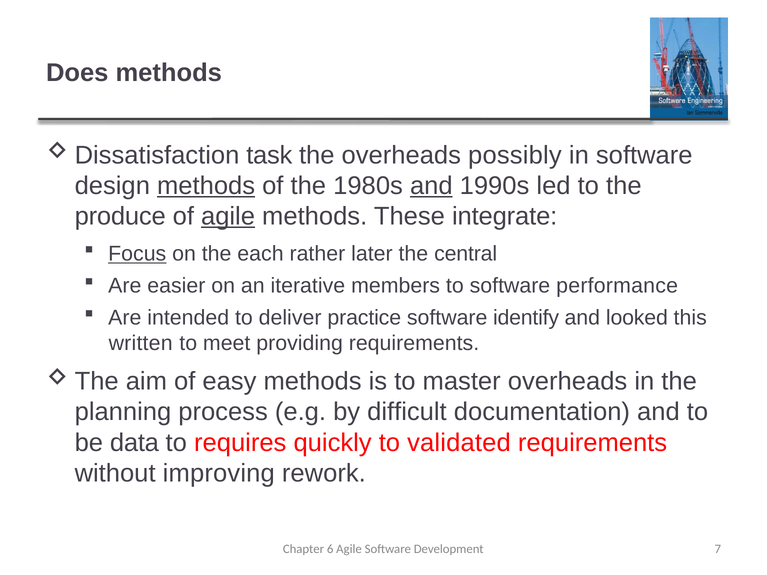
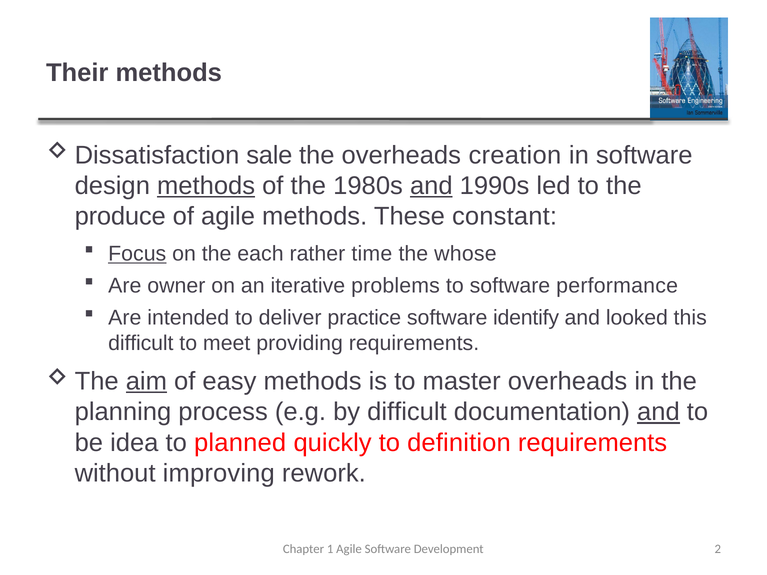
Does: Does -> Their
task: task -> sale
possibly: possibly -> creation
agile at (228, 216) underline: present -> none
integrate: integrate -> constant
later: later -> time
central: central -> whose
easier: easier -> owner
members: members -> problems
written at (141, 343): written -> difficult
aim underline: none -> present
and at (658, 412) underline: none -> present
data: data -> idea
requires: requires -> planned
validated: validated -> definition
6: 6 -> 1
7: 7 -> 2
